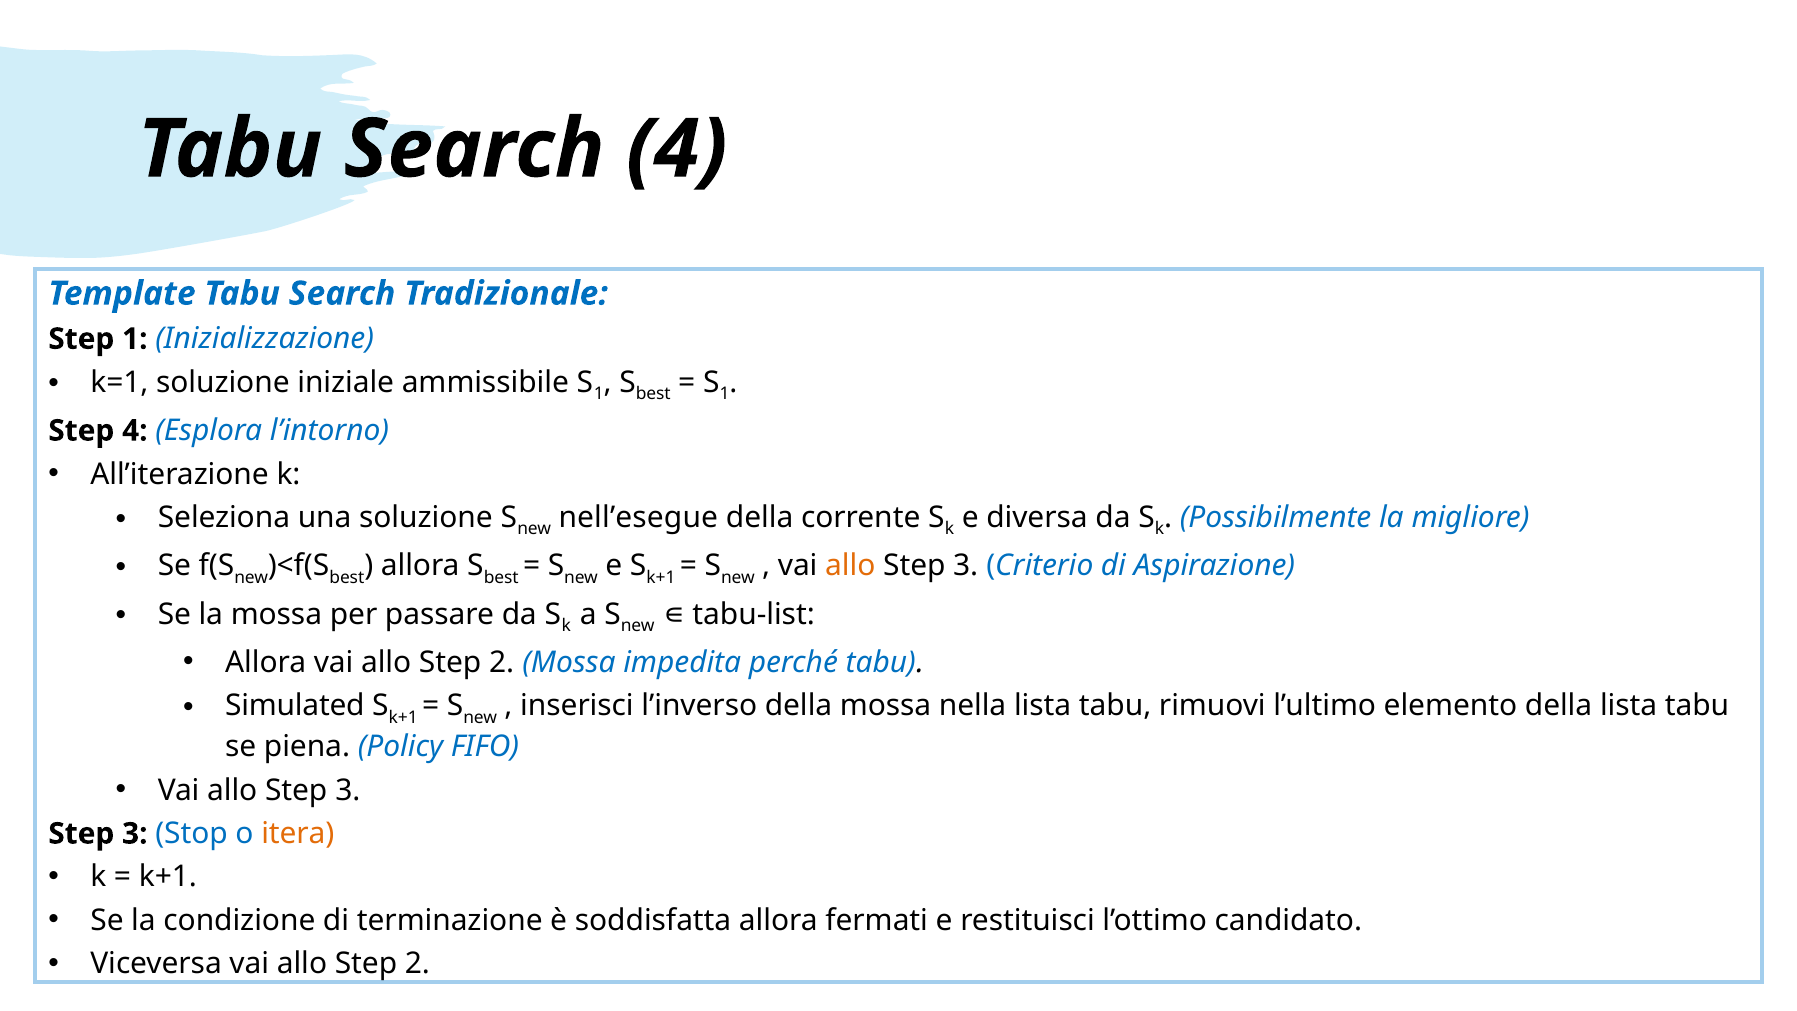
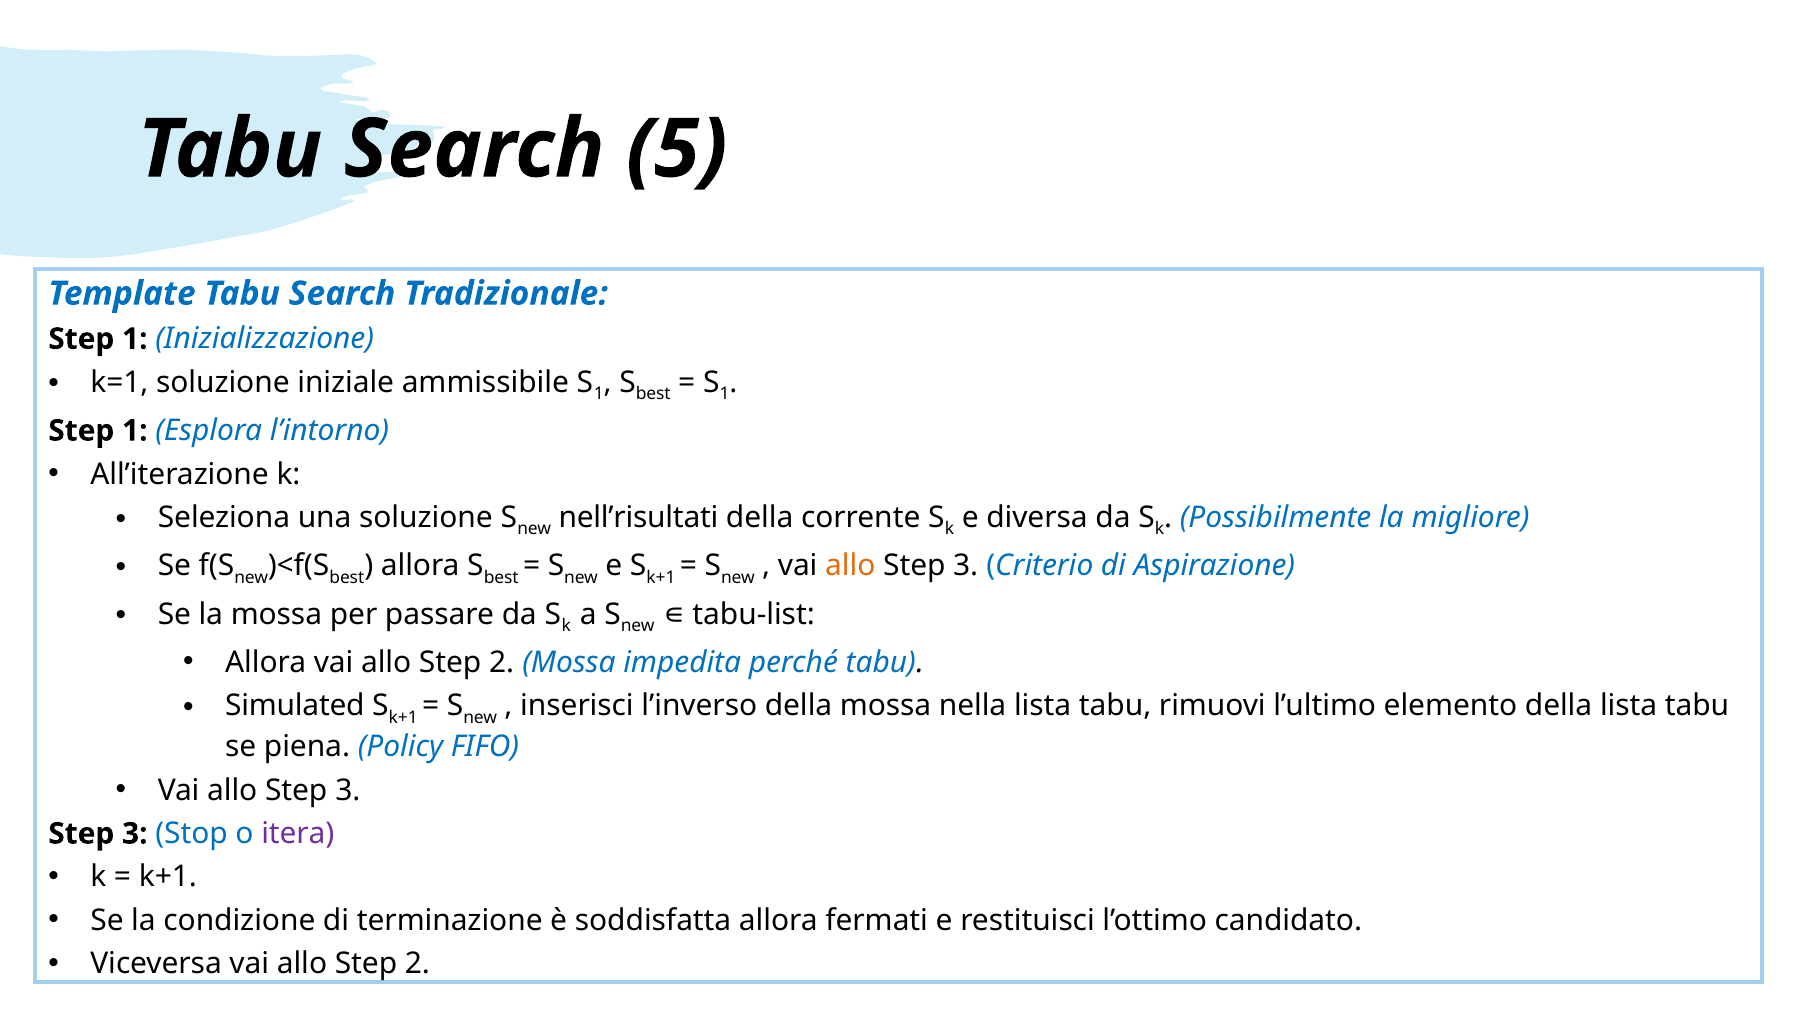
Search 4: 4 -> 5
4 at (135, 431): 4 -> 1
nell’esegue: nell’esegue -> nell’risultati
itera colour: orange -> purple
